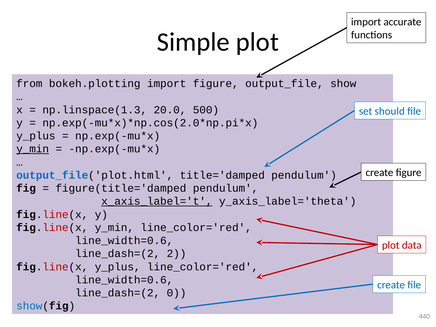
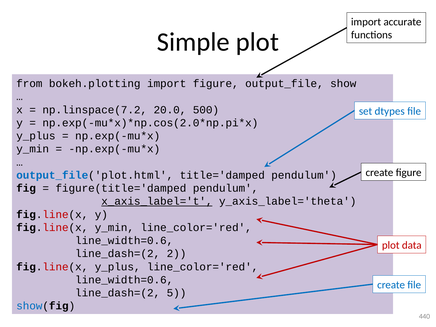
np.linspace(1.3: np.linspace(1.3 -> np.linspace(7.2
should: should -> dtypes
y_min at (33, 149) underline: present -> none
0: 0 -> 5
